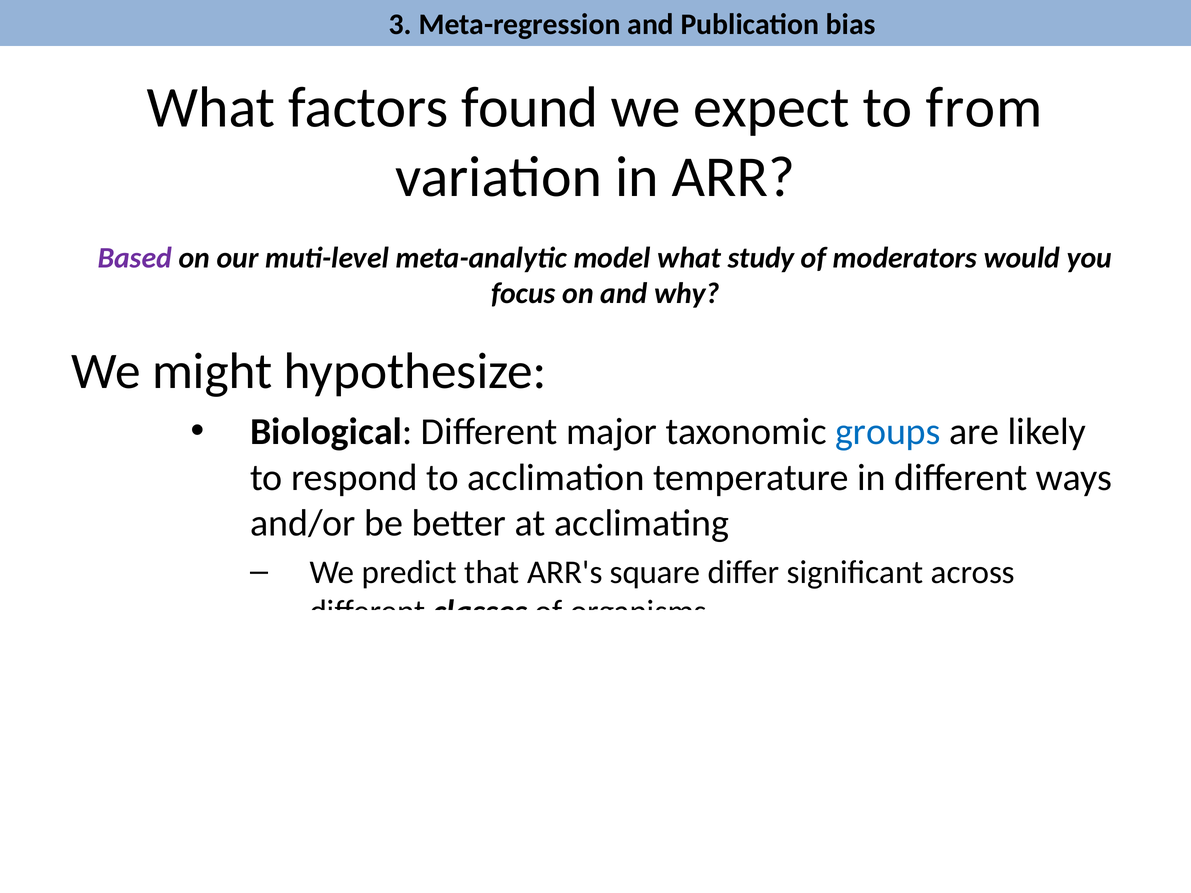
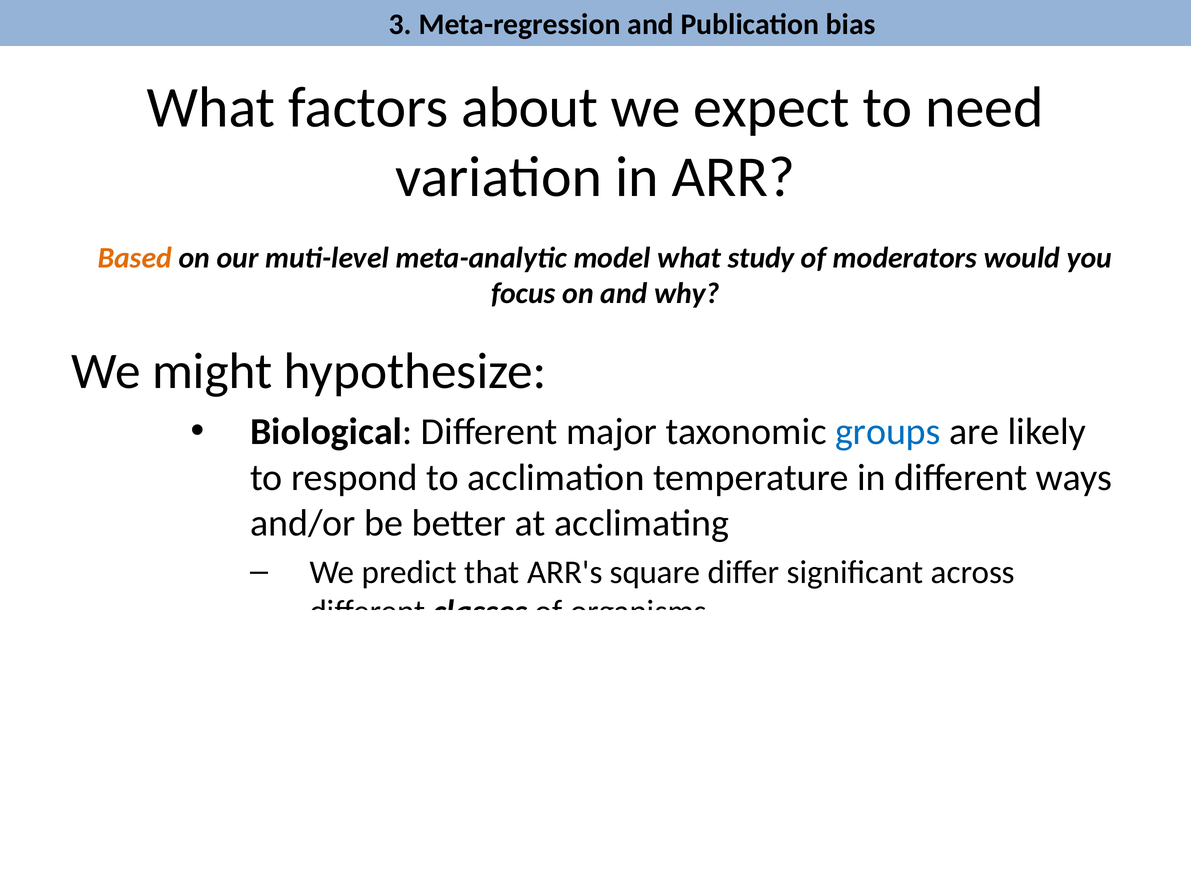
found: found -> about
from: from -> need
Based colour: purple -> orange
